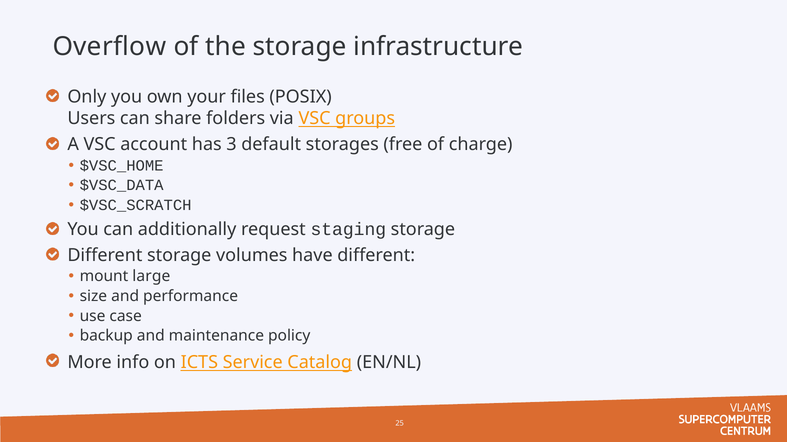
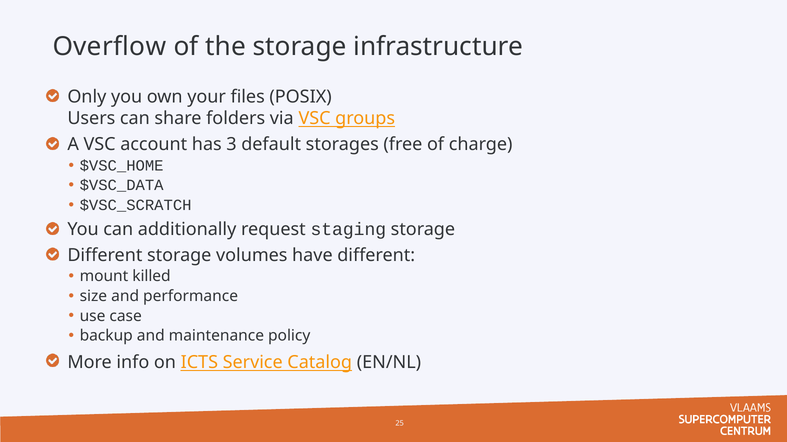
large: large -> killed
